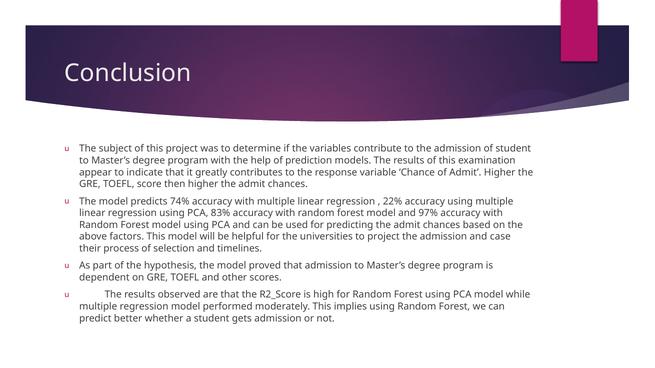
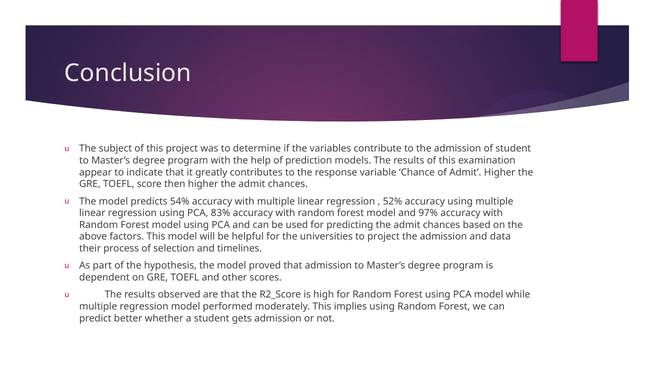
74%: 74% -> 54%
22%: 22% -> 52%
case: case -> data
